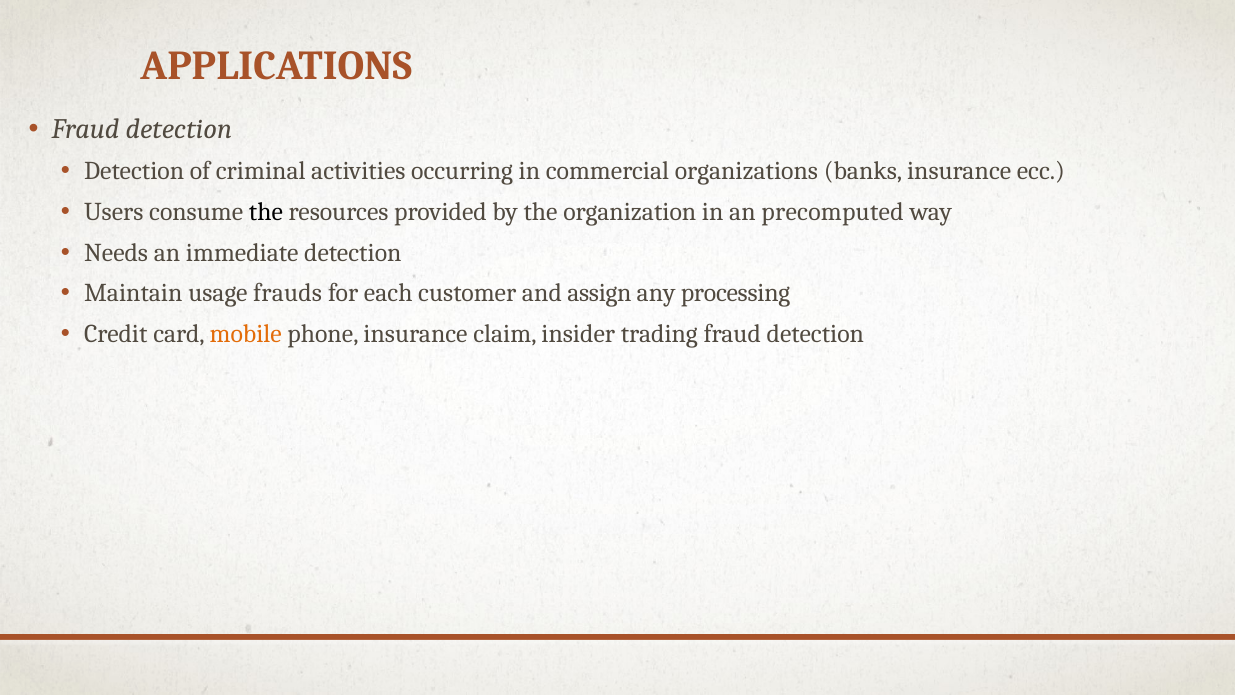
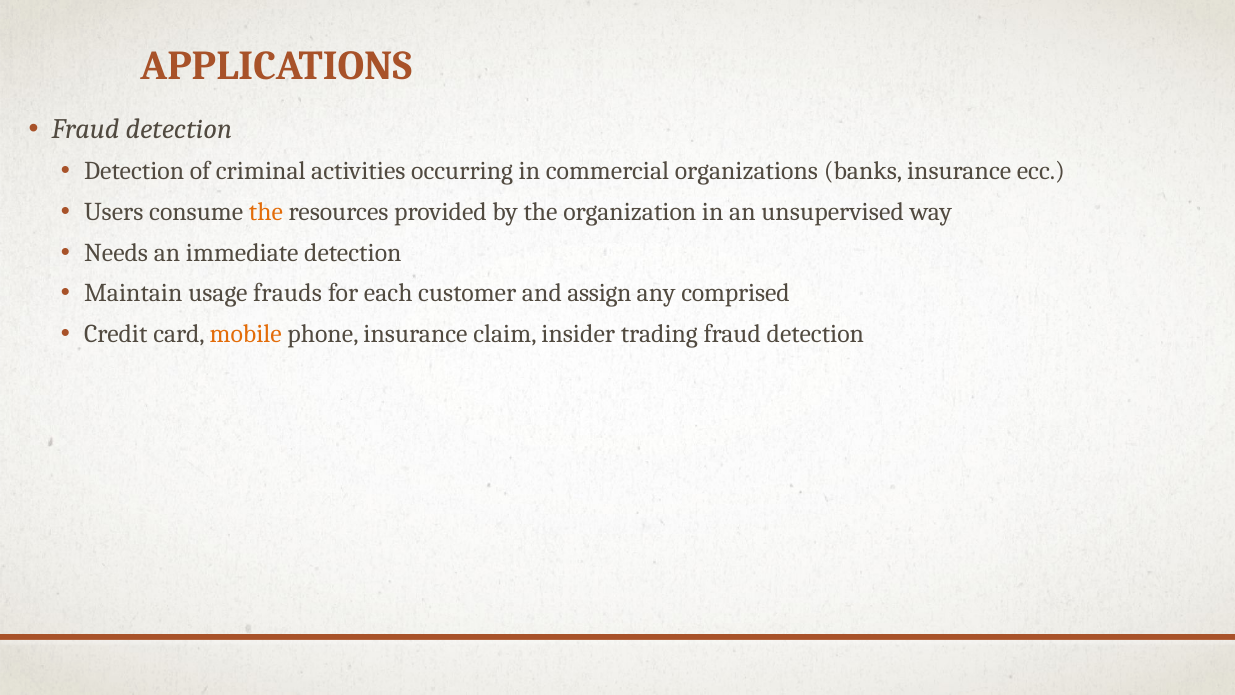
the at (266, 212) colour: black -> orange
precomputed: precomputed -> unsupervised
processing: processing -> comprised
